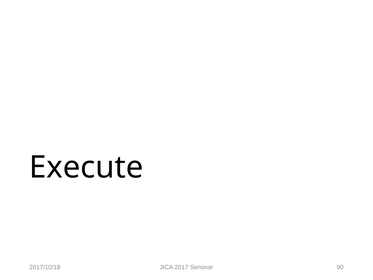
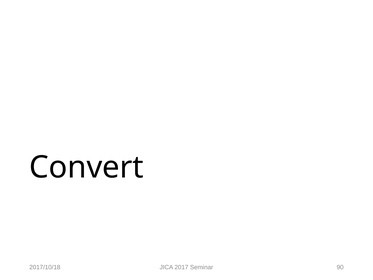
Execute: Execute -> Convert
